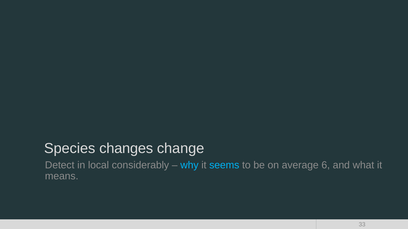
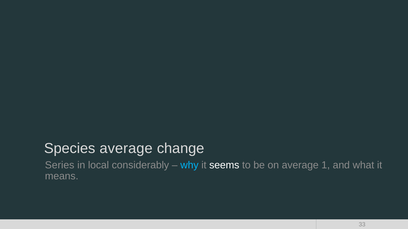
Species changes: changes -> average
Detect: Detect -> Series
seems colour: light blue -> white
6: 6 -> 1
